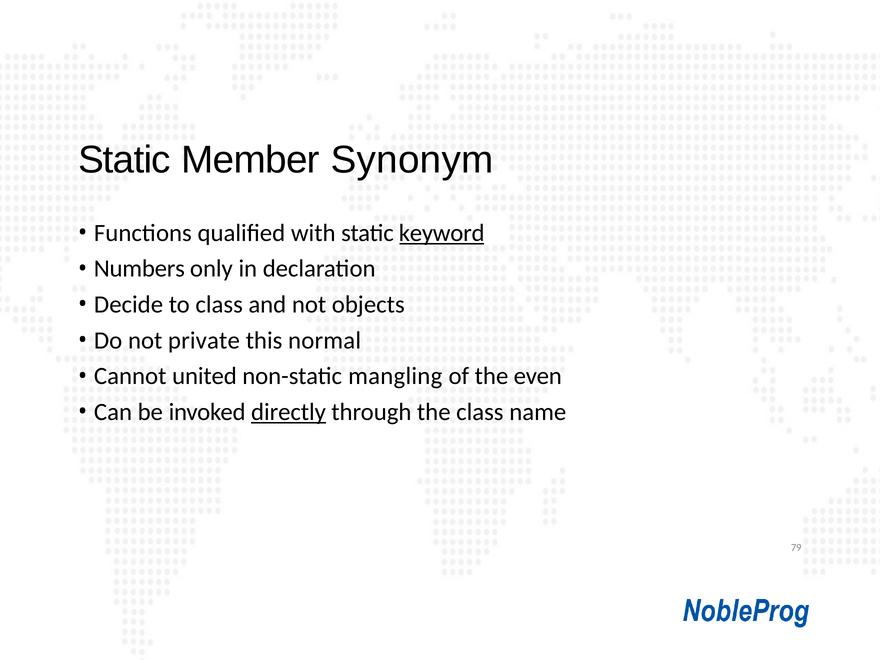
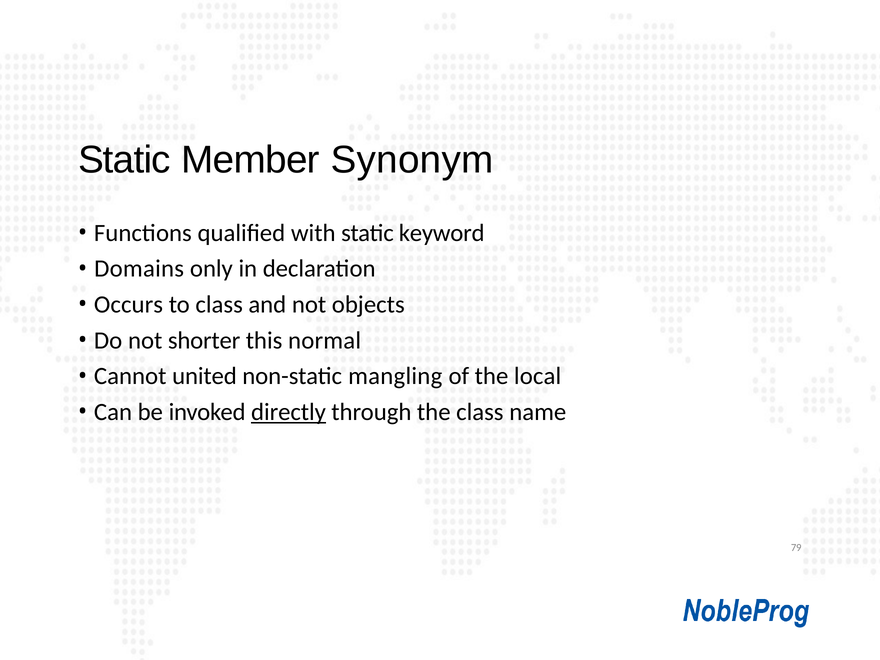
keyword underline: present -> none
Numbers: Numbers -> Domains
Decide: Decide -> Occurs
private: private -> shorter
even: even -> local
